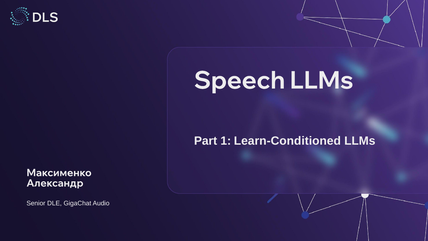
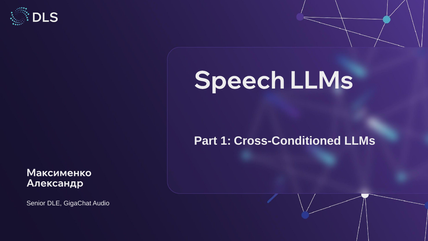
Learn-Conditioned: Learn-Conditioned -> Cross-Conditioned
